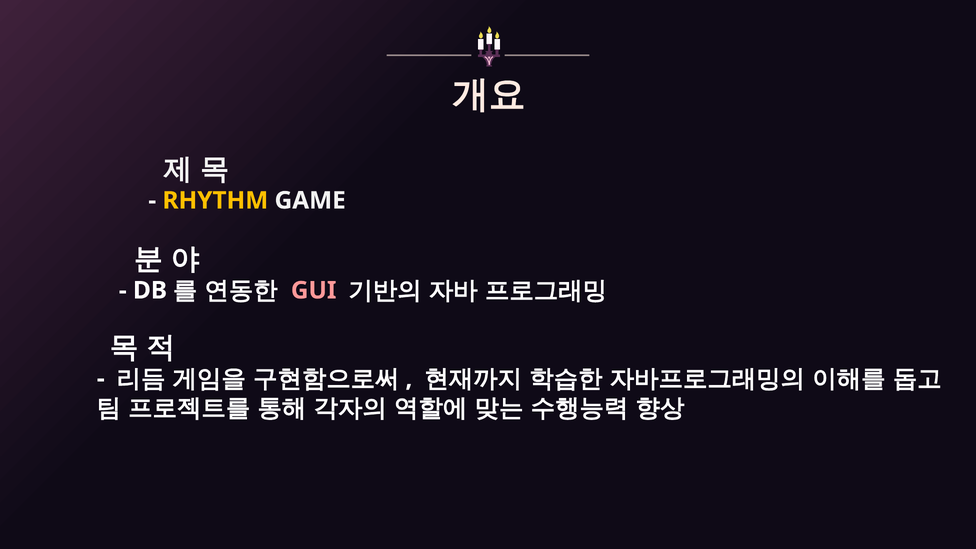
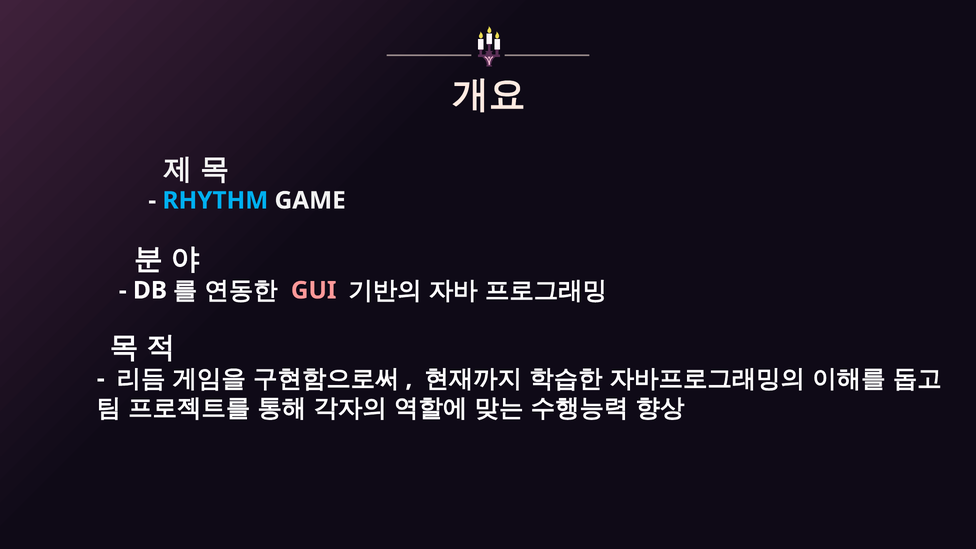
RHYTHM colour: yellow -> light blue
